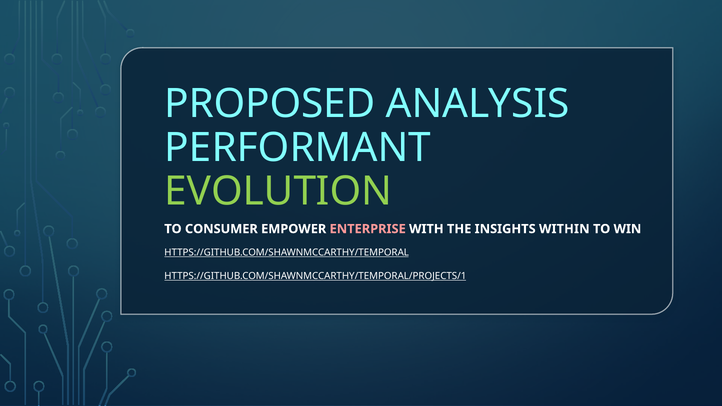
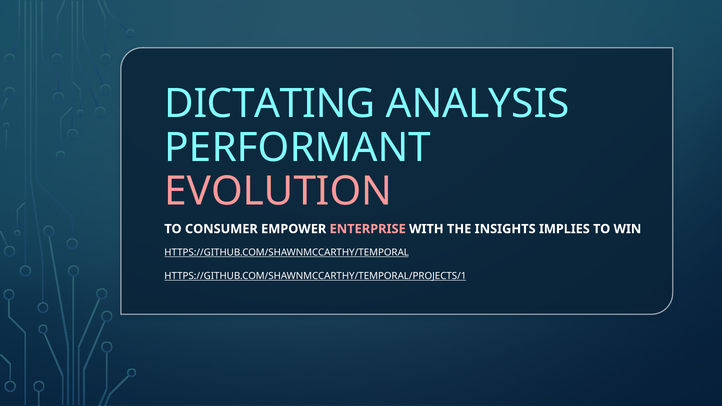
PROPOSED: PROPOSED -> DICTATING
EVOLUTION colour: light green -> pink
WITHIN: WITHIN -> IMPLIES
